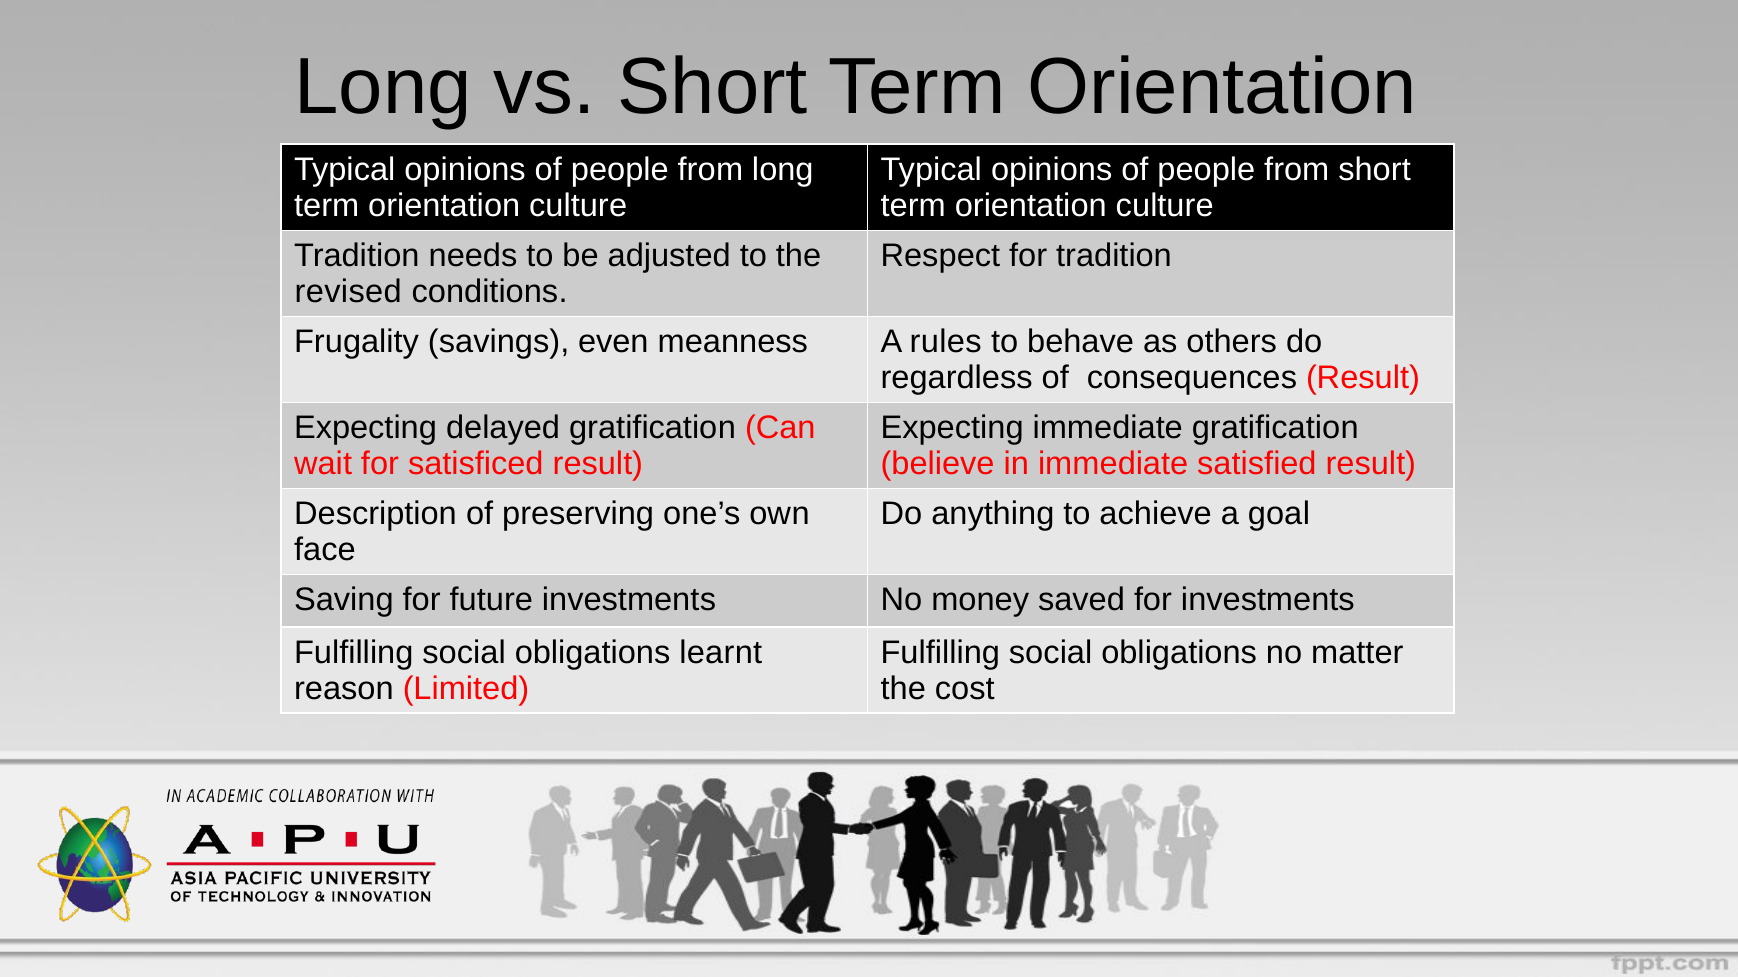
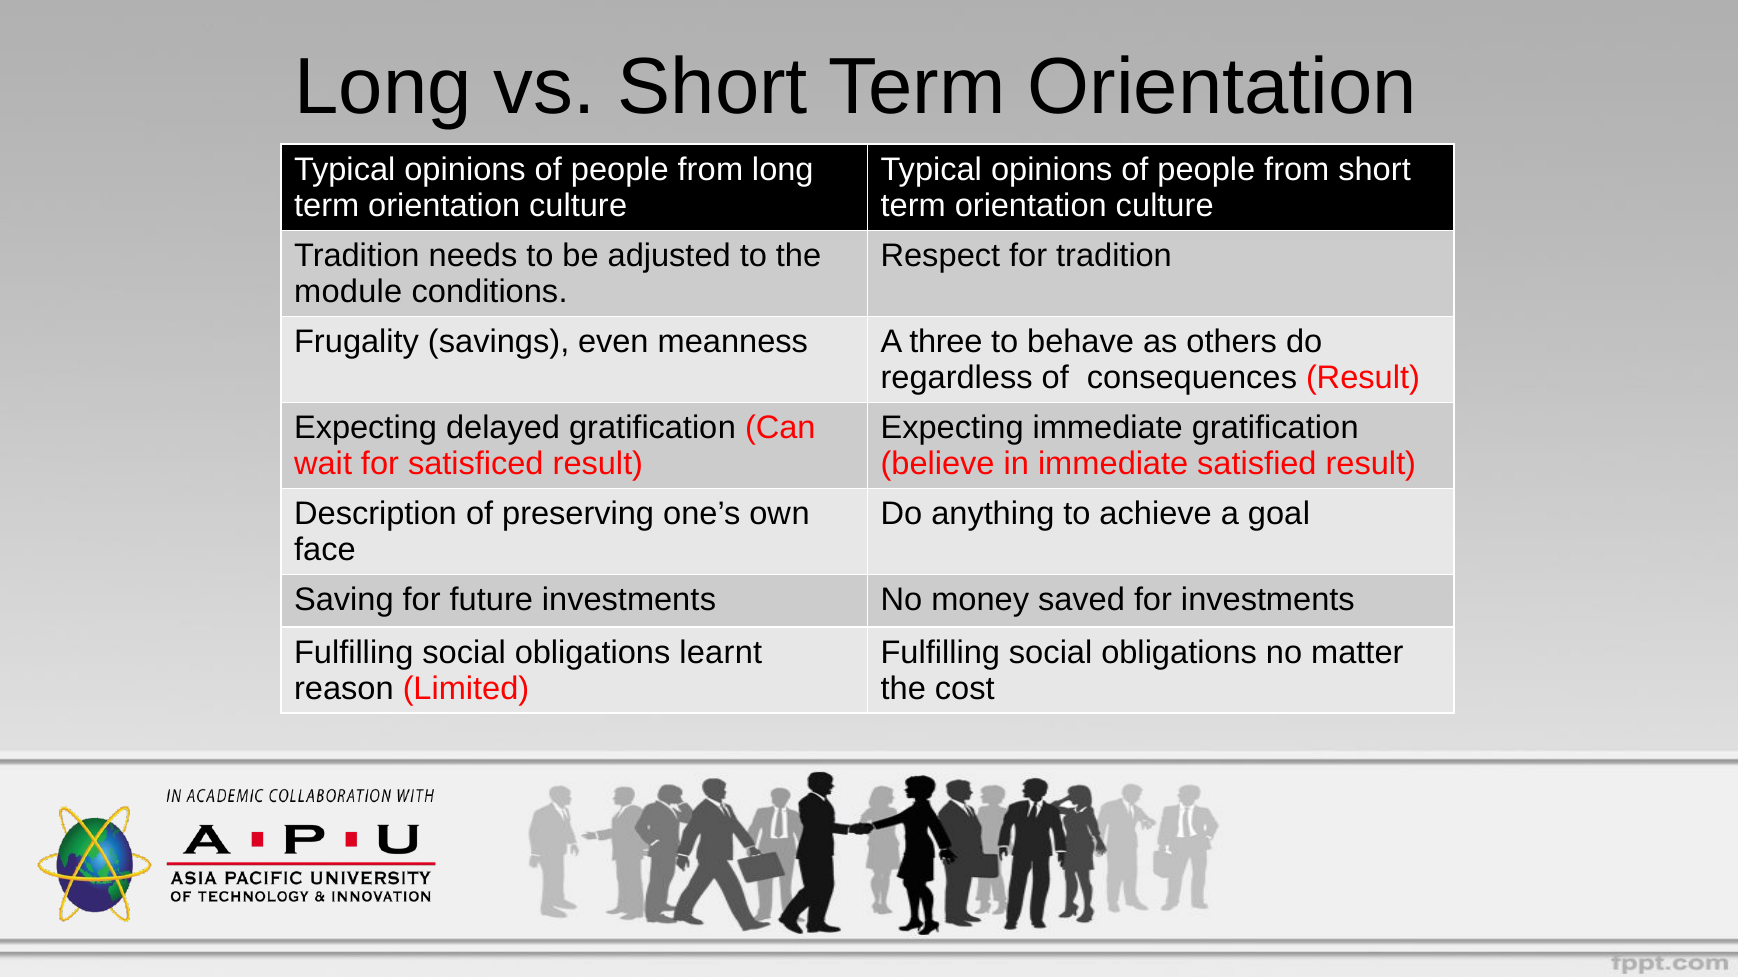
revised: revised -> module
rules: rules -> three
